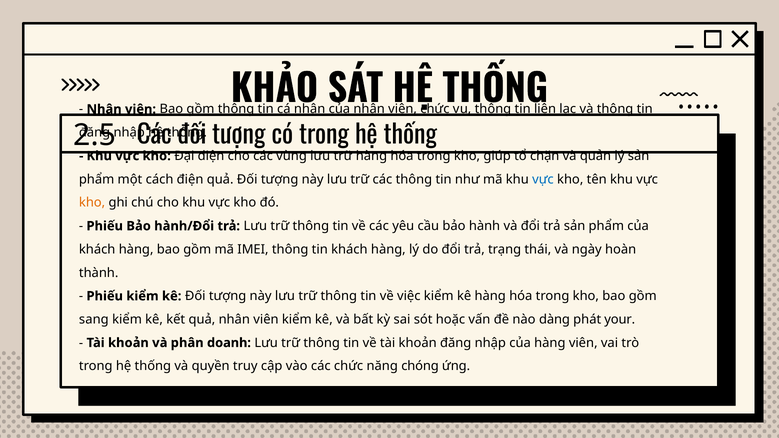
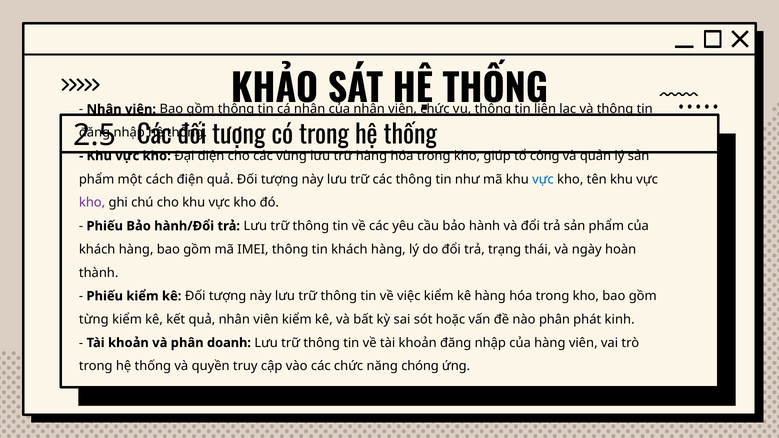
chặn: chặn -> công
kho at (92, 203) colour: orange -> purple
sang: sang -> từng
nào dàng: dàng -> phân
your: your -> kinh
